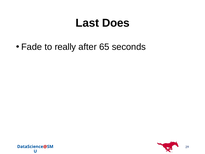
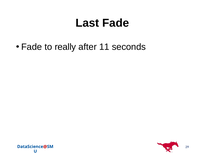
Last Does: Does -> Fade
65: 65 -> 11
